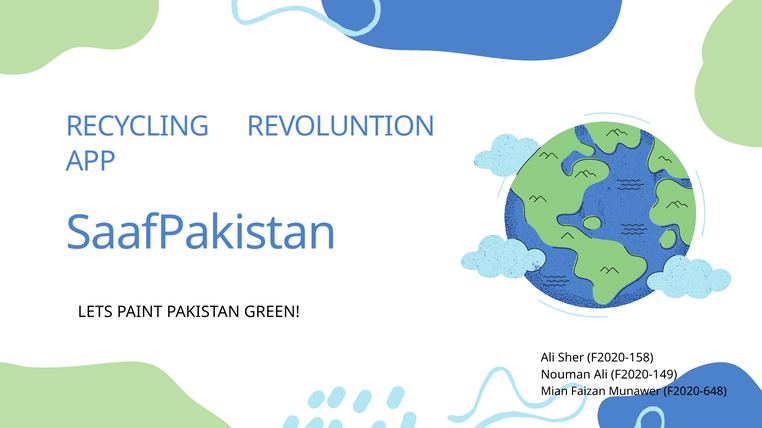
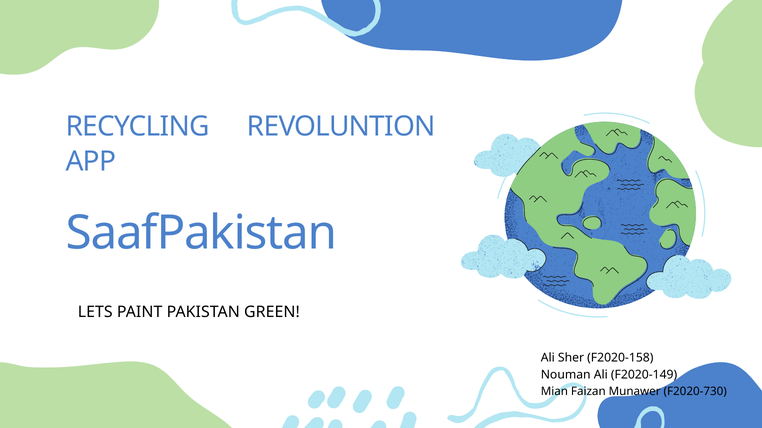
F2020-648: F2020-648 -> F2020-730
